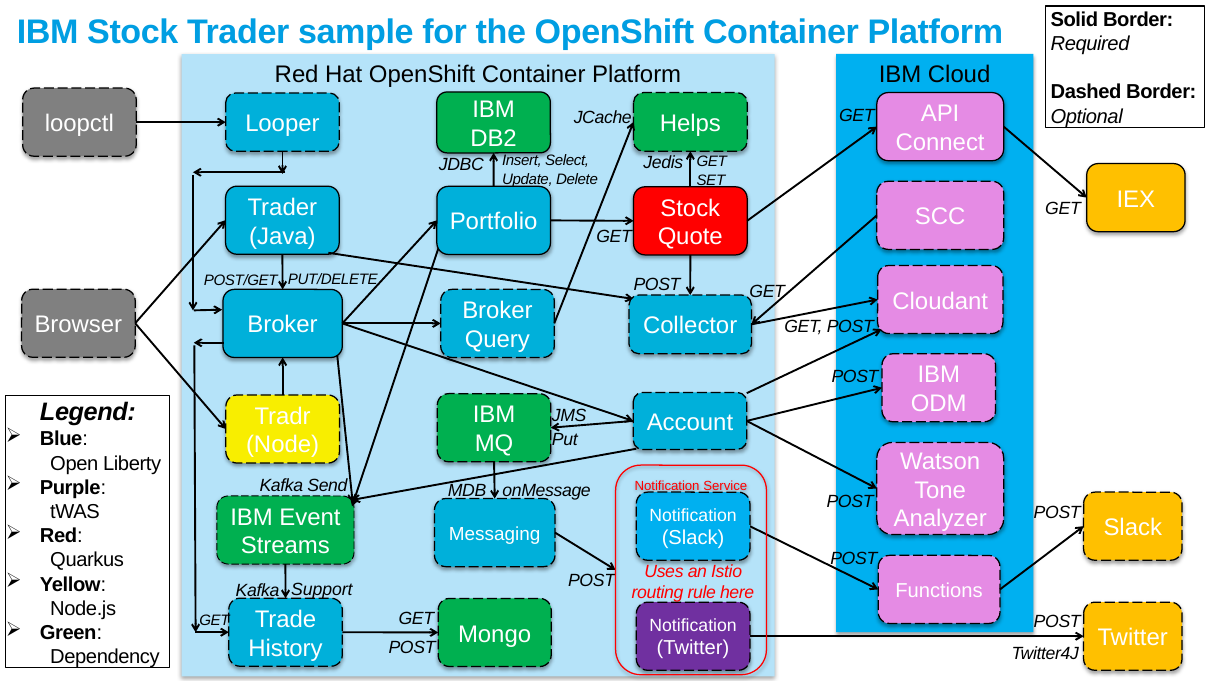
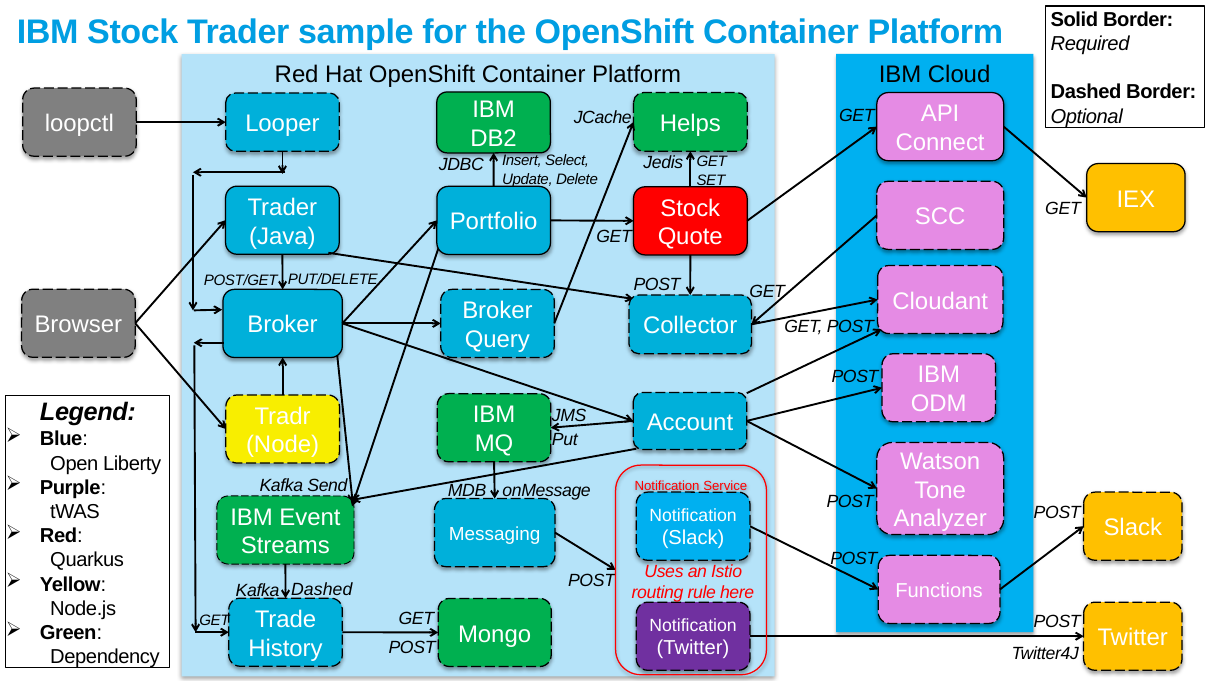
Support at (322, 590): Support -> Dashed
